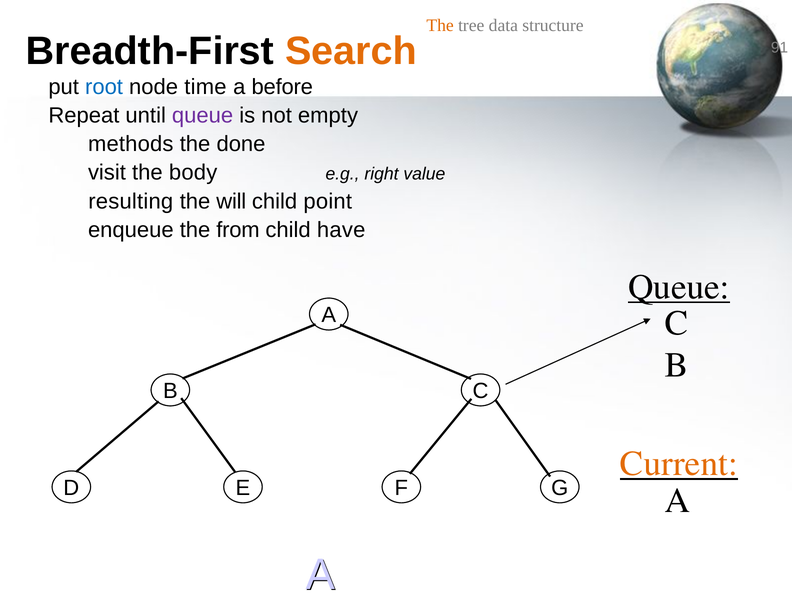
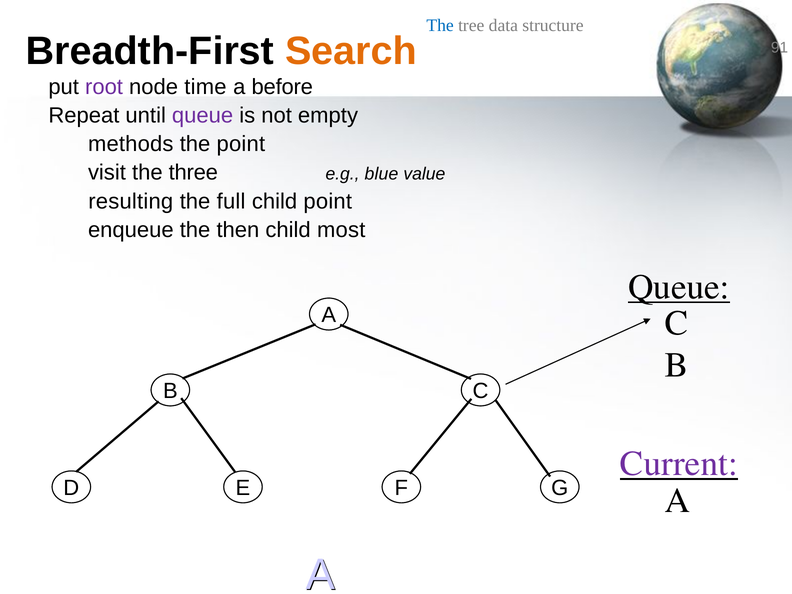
The at (440, 25) colour: orange -> blue
root colour: blue -> purple
the done: done -> point
body: body -> three
right: right -> blue
will: will -> full
from: from -> then
have: have -> most
Current colour: orange -> purple
